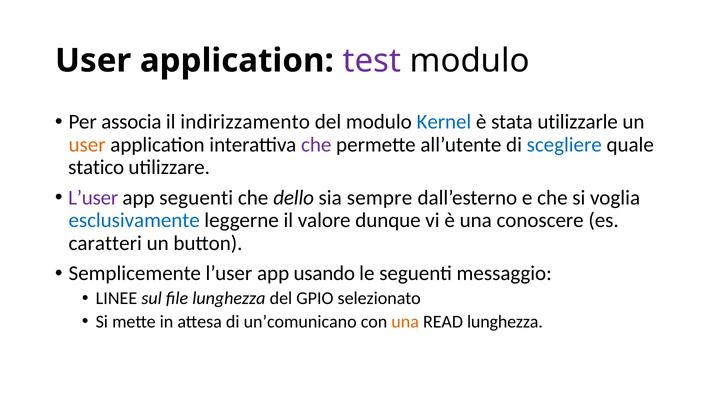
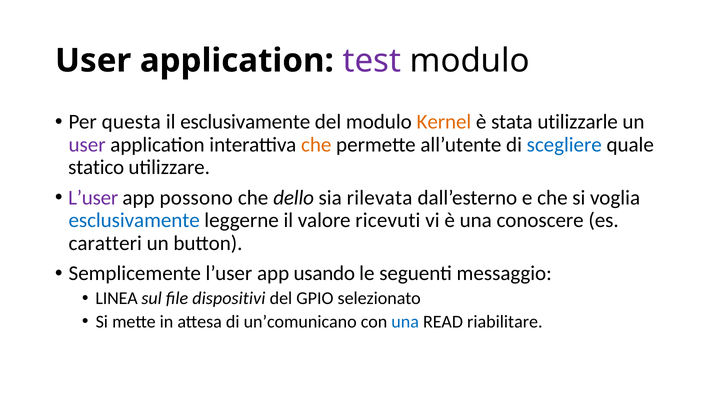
associa: associa -> questa
il indirizzamento: indirizzamento -> esclusivamente
Kernel colour: blue -> orange
user at (87, 145) colour: orange -> purple
che at (316, 145) colour: purple -> orange
app seguenti: seguenti -> possono
sempre: sempre -> rilevata
dunque: dunque -> ricevuti
LINEE: LINEE -> LINEA
file lunghezza: lunghezza -> dispositivi
una at (405, 322) colour: orange -> blue
READ lunghezza: lunghezza -> riabilitare
